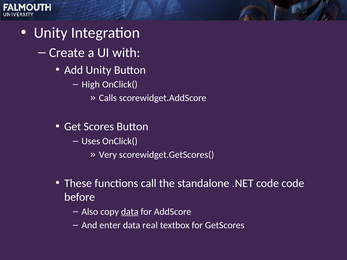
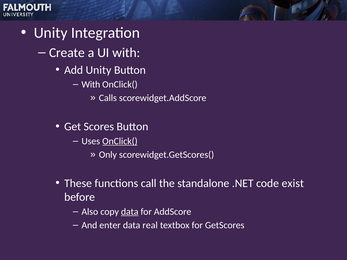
High at (91, 85): High -> With
OnClick( at (120, 141) underline: none -> present
Very: Very -> Only
code code: code -> exist
